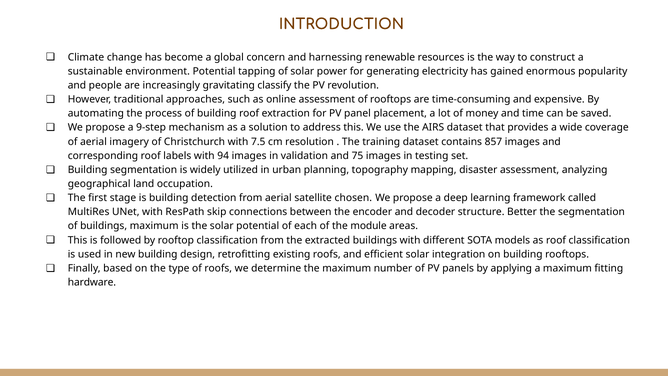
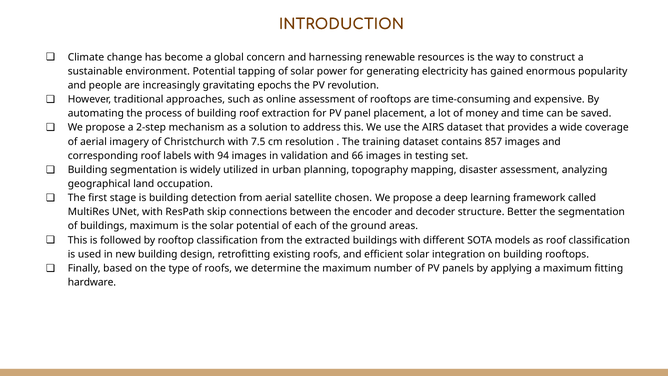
classify: classify -> epochs
9-step: 9-step -> 2-step
75: 75 -> 66
module: module -> ground
